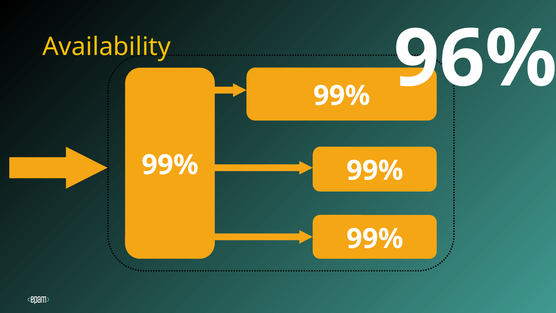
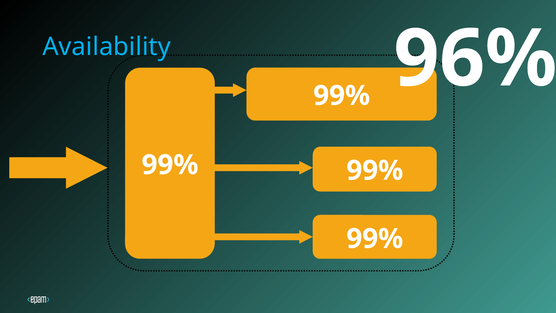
Availability colour: yellow -> light blue
